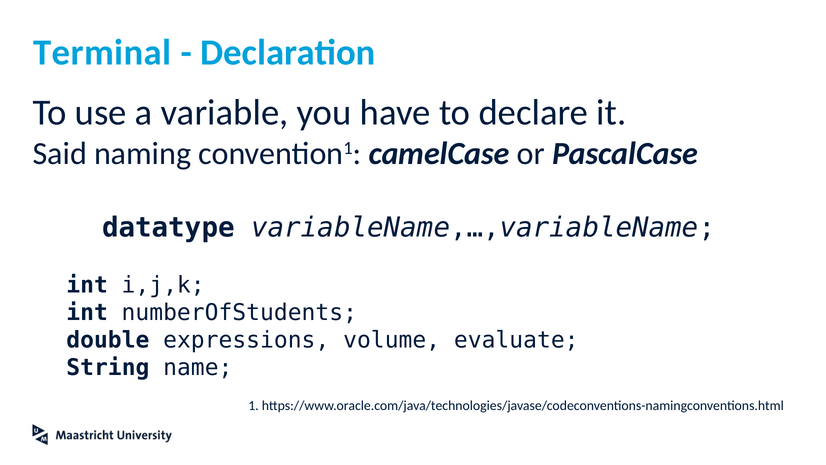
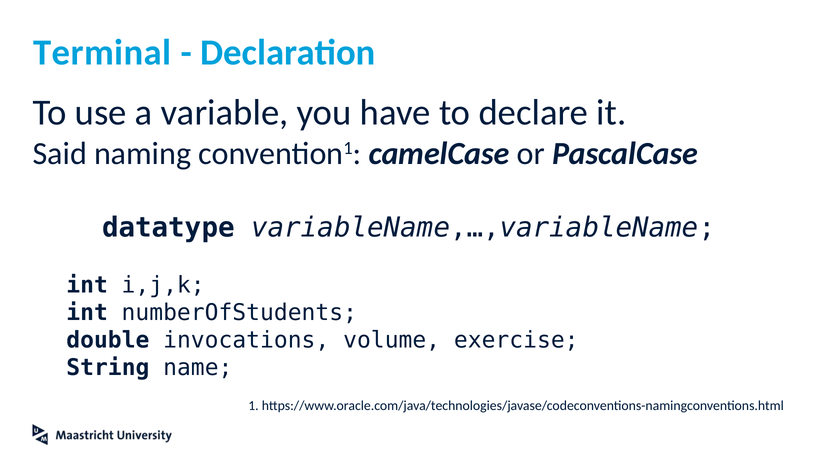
expressions: expressions -> invocations
evaluate: evaluate -> exercise
